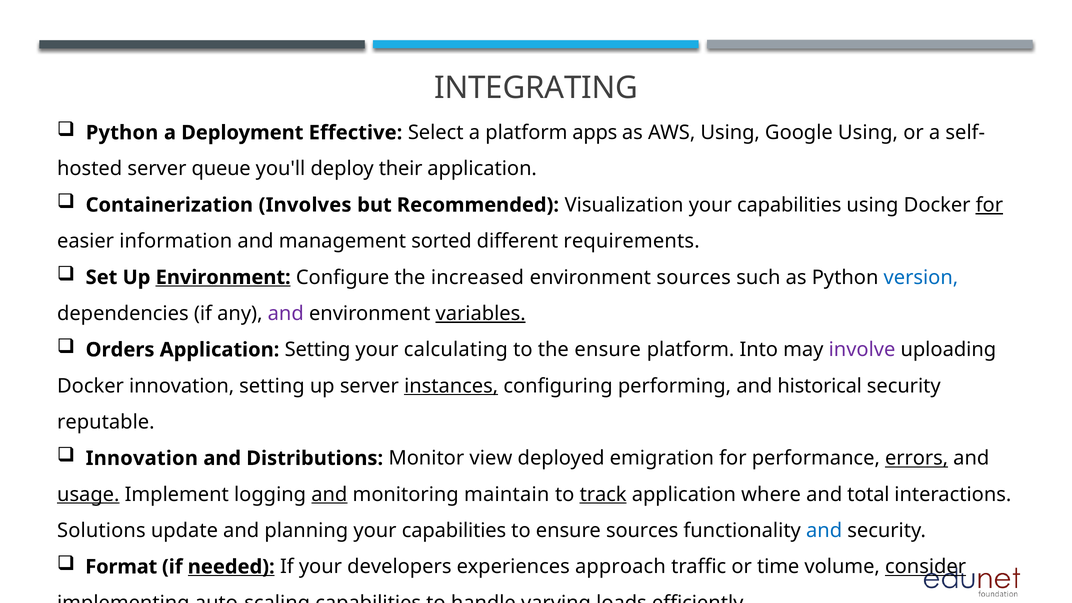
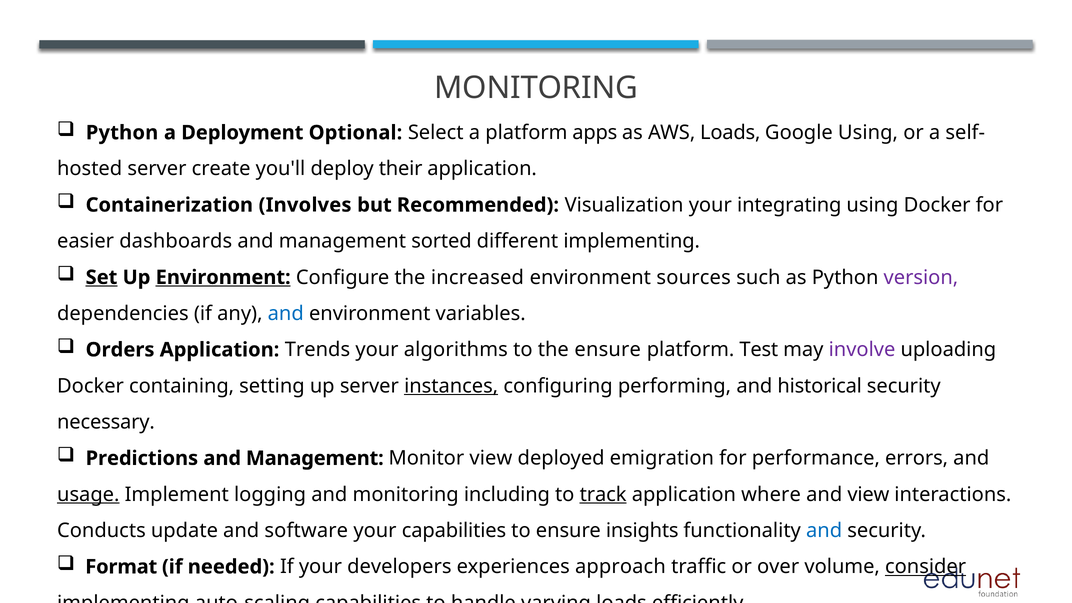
INTEGRATING at (536, 88): INTEGRATING -> MONITORING
Effective: Effective -> Optional
AWS Using: Using -> Loads
queue: queue -> create
capabilities at (789, 205): capabilities -> integrating
for at (989, 205) underline: present -> none
information: information -> dashboards
different requirements: requirements -> implementing
Set underline: none -> present
version colour: blue -> purple
and at (286, 314) colour: purple -> blue
variables underline: present -> none
Application Setting: Setting -> Trends
calculating: calculating -> algorithms
Into: Into -> Test
Docker innovation: innovation -> containing
reputable: reputable -> necessary
Innovation at (142, 458): Innovation -> Predictions
Distributions at (315, 458): Distributions -> Management
errors underline: present -> none
and at (329, 494) underline: present -> none
maintain: maintain -> including
and total: total -> view
Solutions: Solutions -> Conducts
planning: planning -> software
ensure sources: sources -> insights
needed underline: present -> none
time: time -> over
